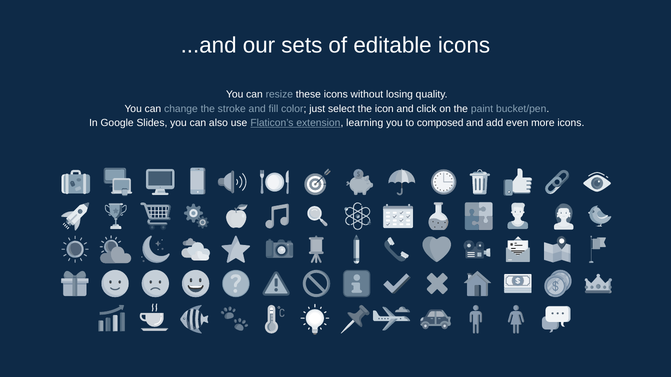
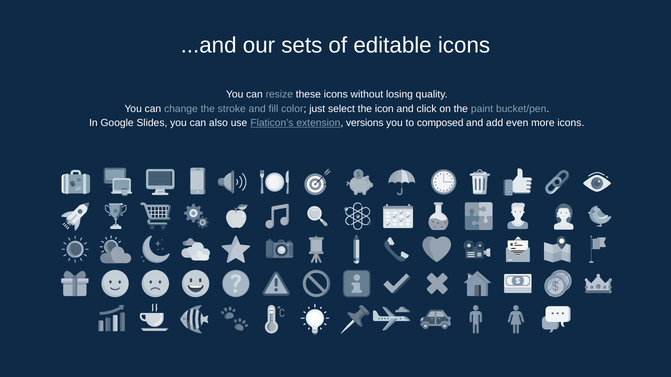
learning: learning -> versions
